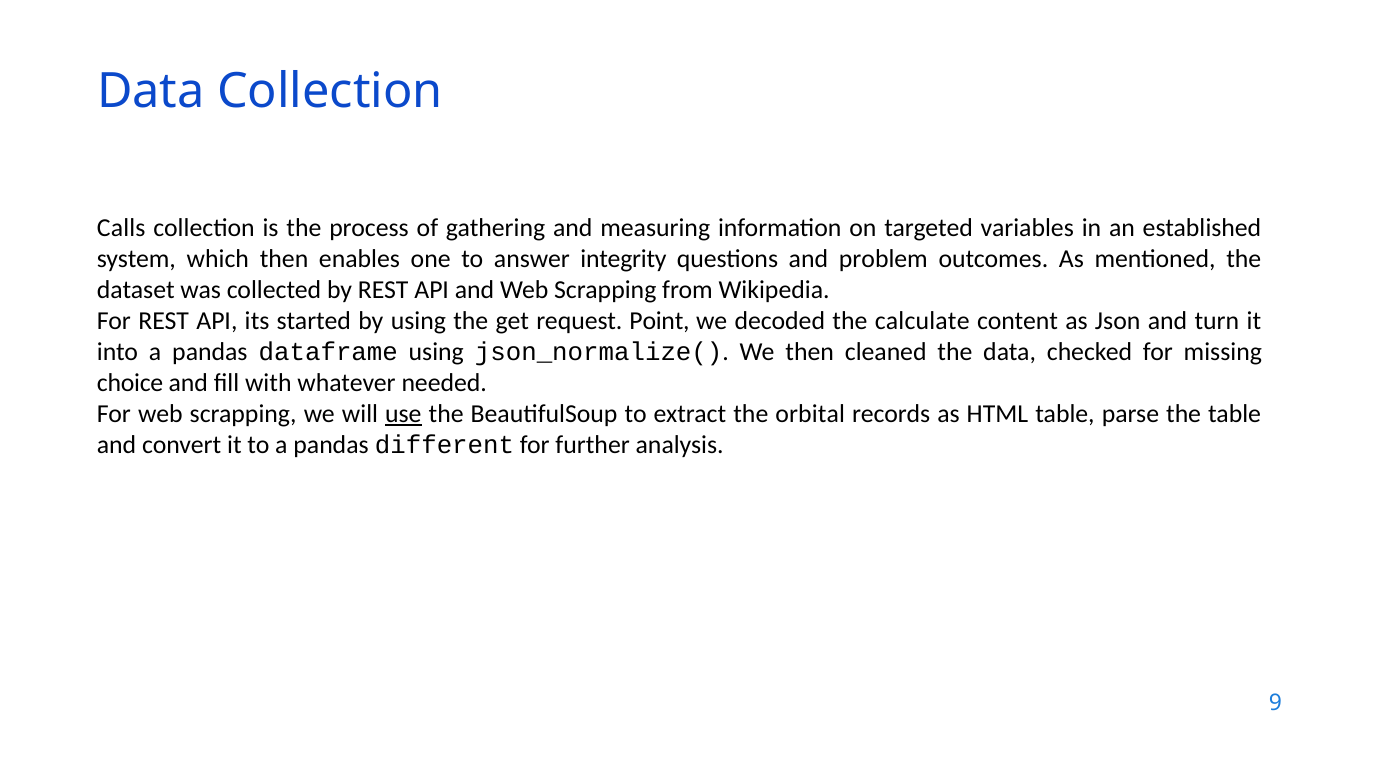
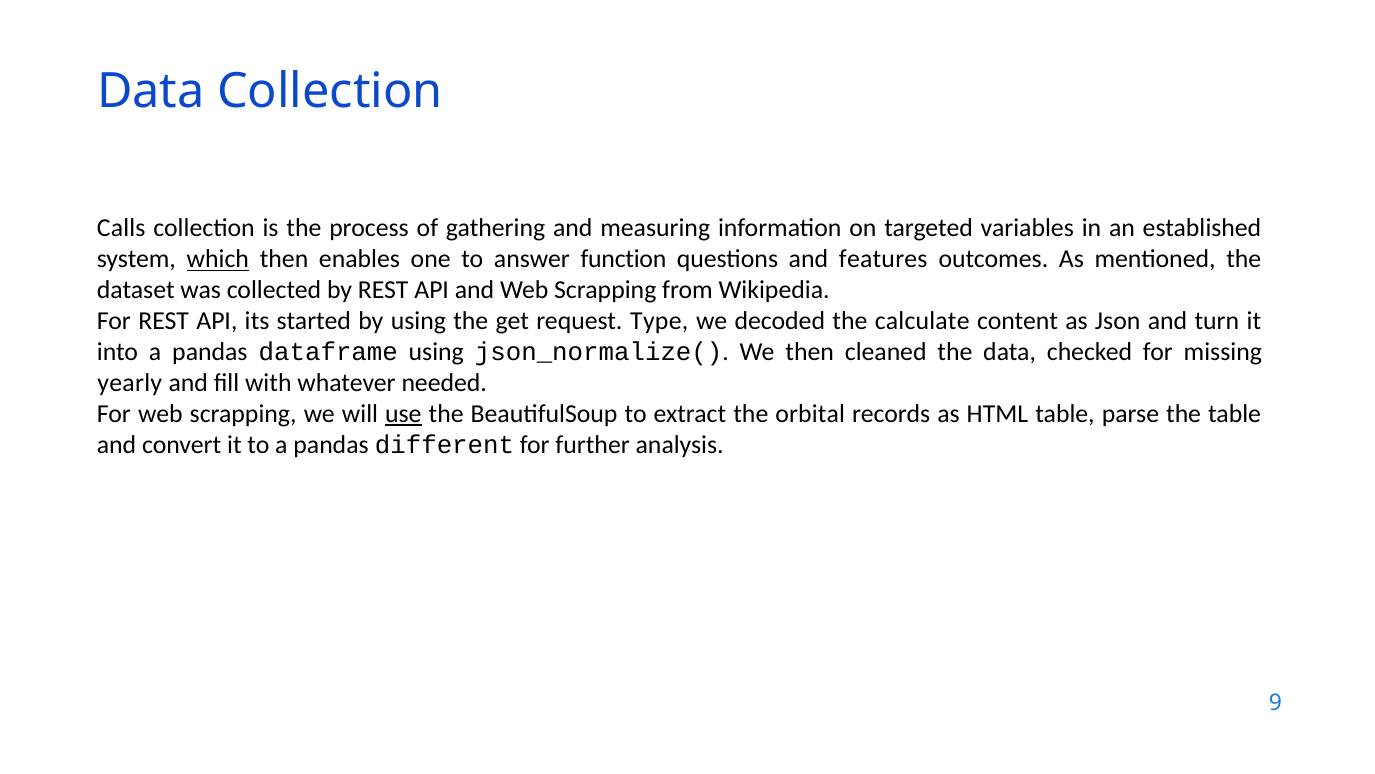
which underline: none -> present
integrity: integrity -> function
problem: problem -> features
Point: Point -> Type
choice: choice -> yearly
